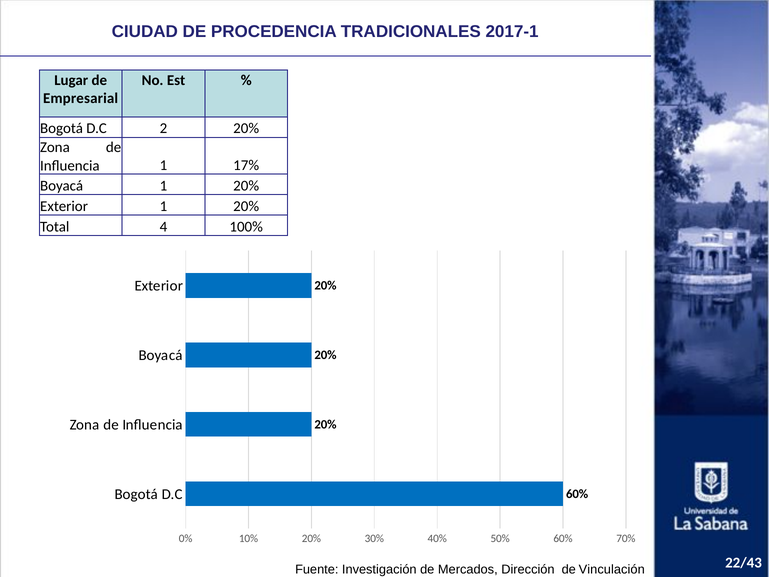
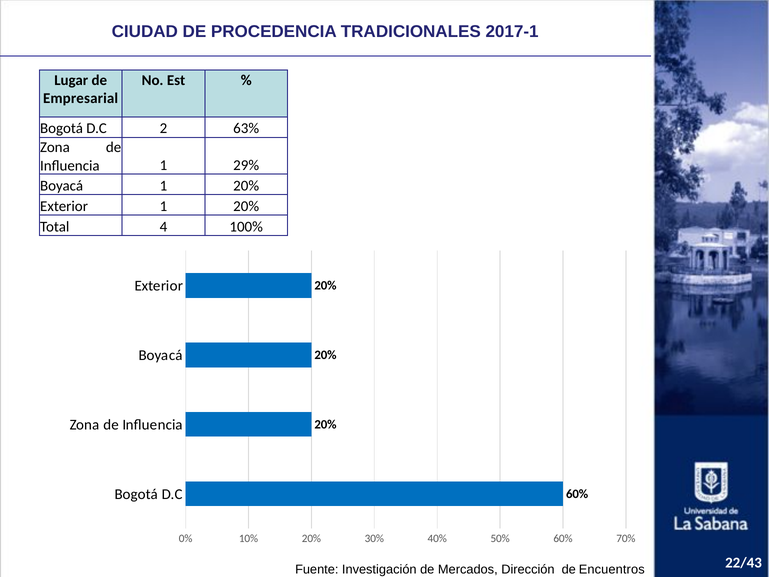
2 20%: 20% -> 63%
17%: 17% -> 29%
Vinculación: Vinculación -> Encuentros
